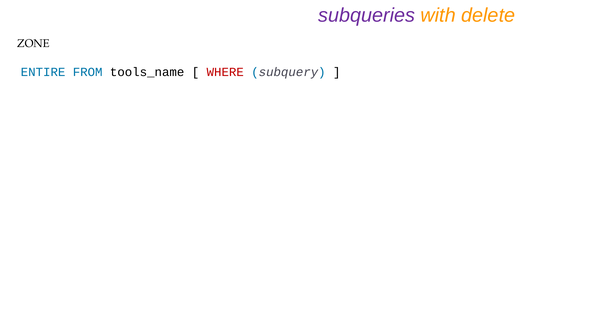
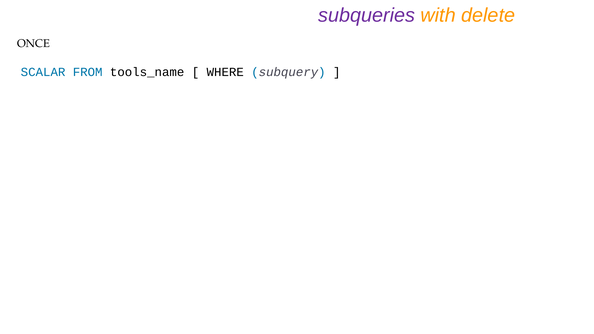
ZONE: ZONE -> ONCE
ENTIRE: ENTIRE -> SCALAR
WHERE colour: red -> black
